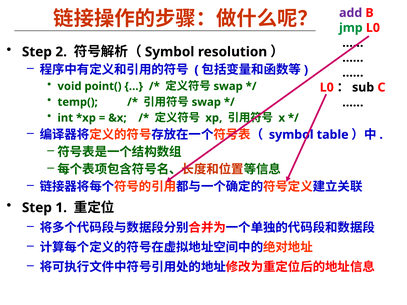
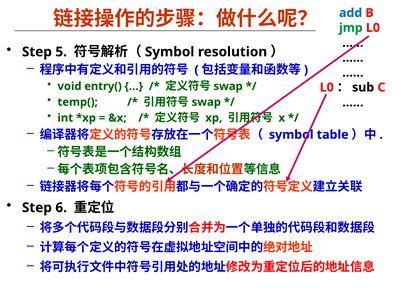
add colour: purple -> blue
2: 2 -> 5
point(: point( -> entry(
1: 1 -> 6
